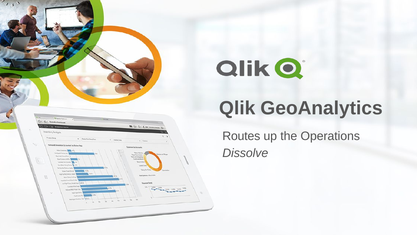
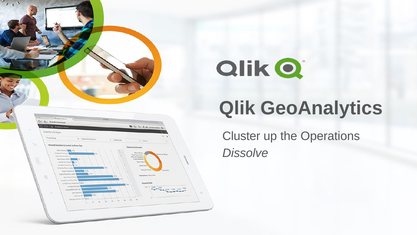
Routes: Routes -> Cluster
